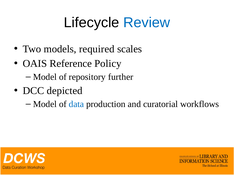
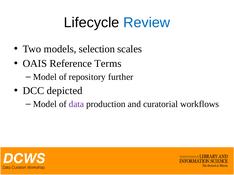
required: required -> selection
Policy: Policy -> Terms
data colour: blue -> purple
